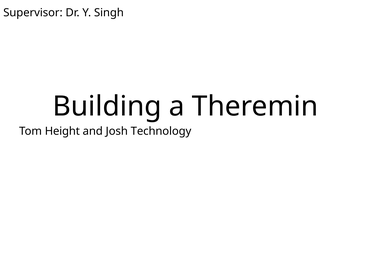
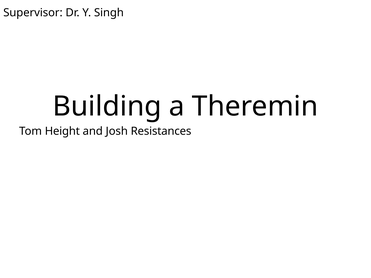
Technology: Technology -> Resistances
